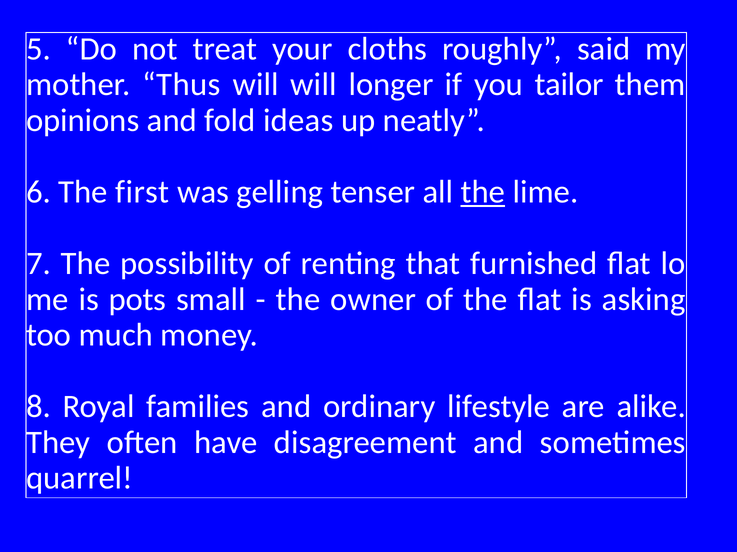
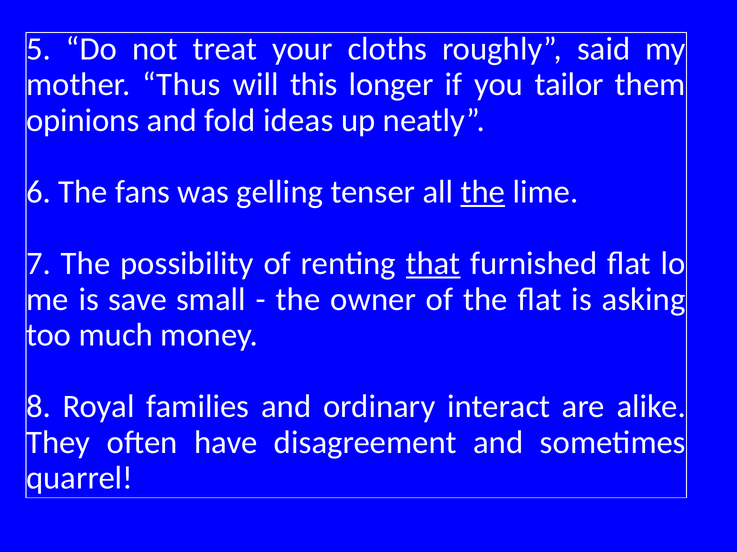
will will: will -> this
first: first -> fans
that underline: none -> present
pots: pots -> save
lifestyle: lifestyle -> interact
